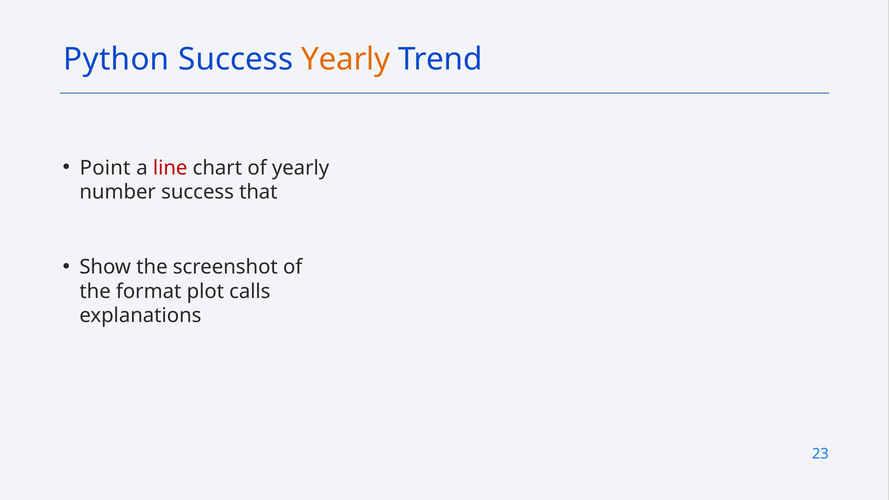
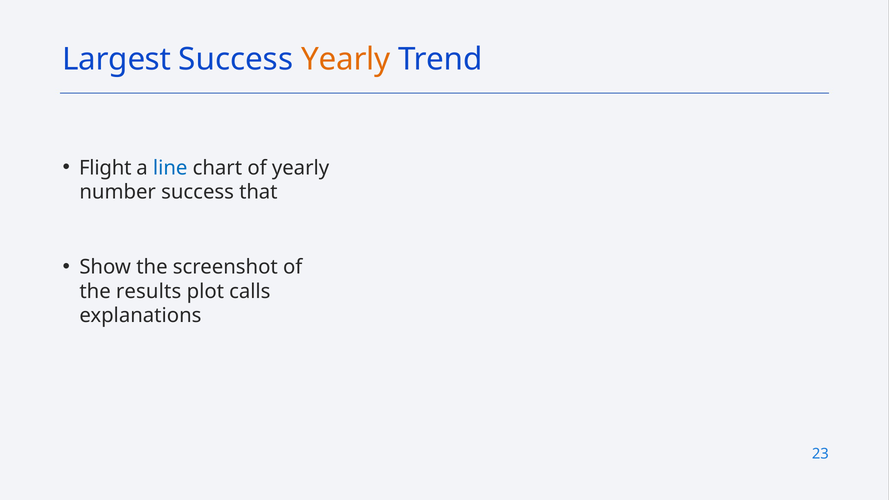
Python: Python -> Largest
Point: Point -> Flight
line colour: red -> blue
format: format -> results
